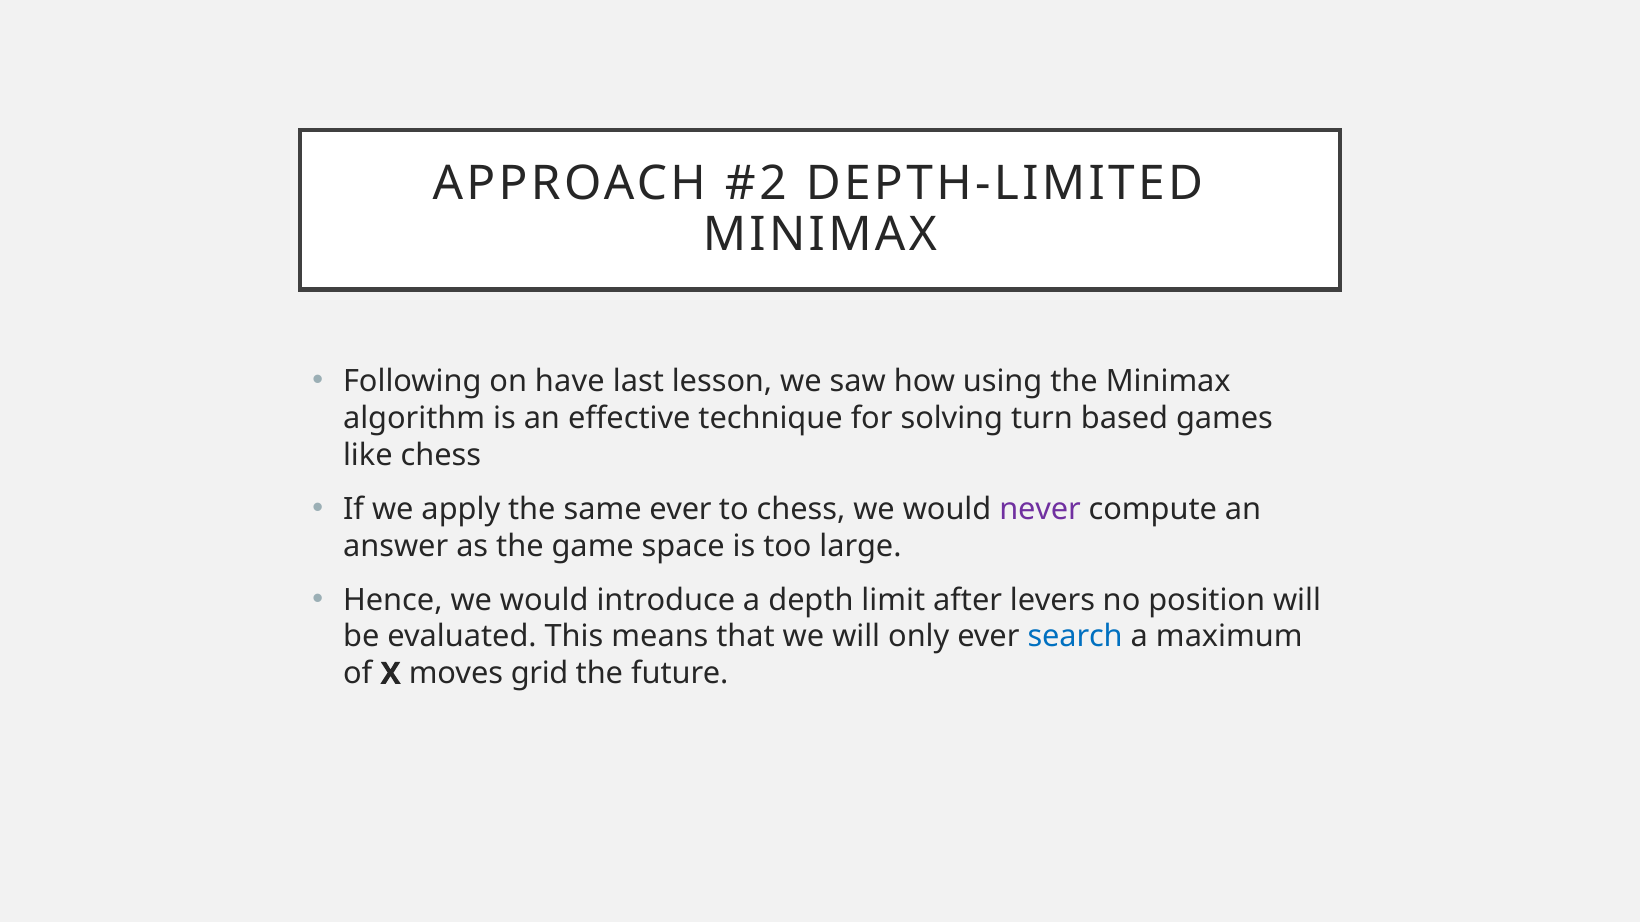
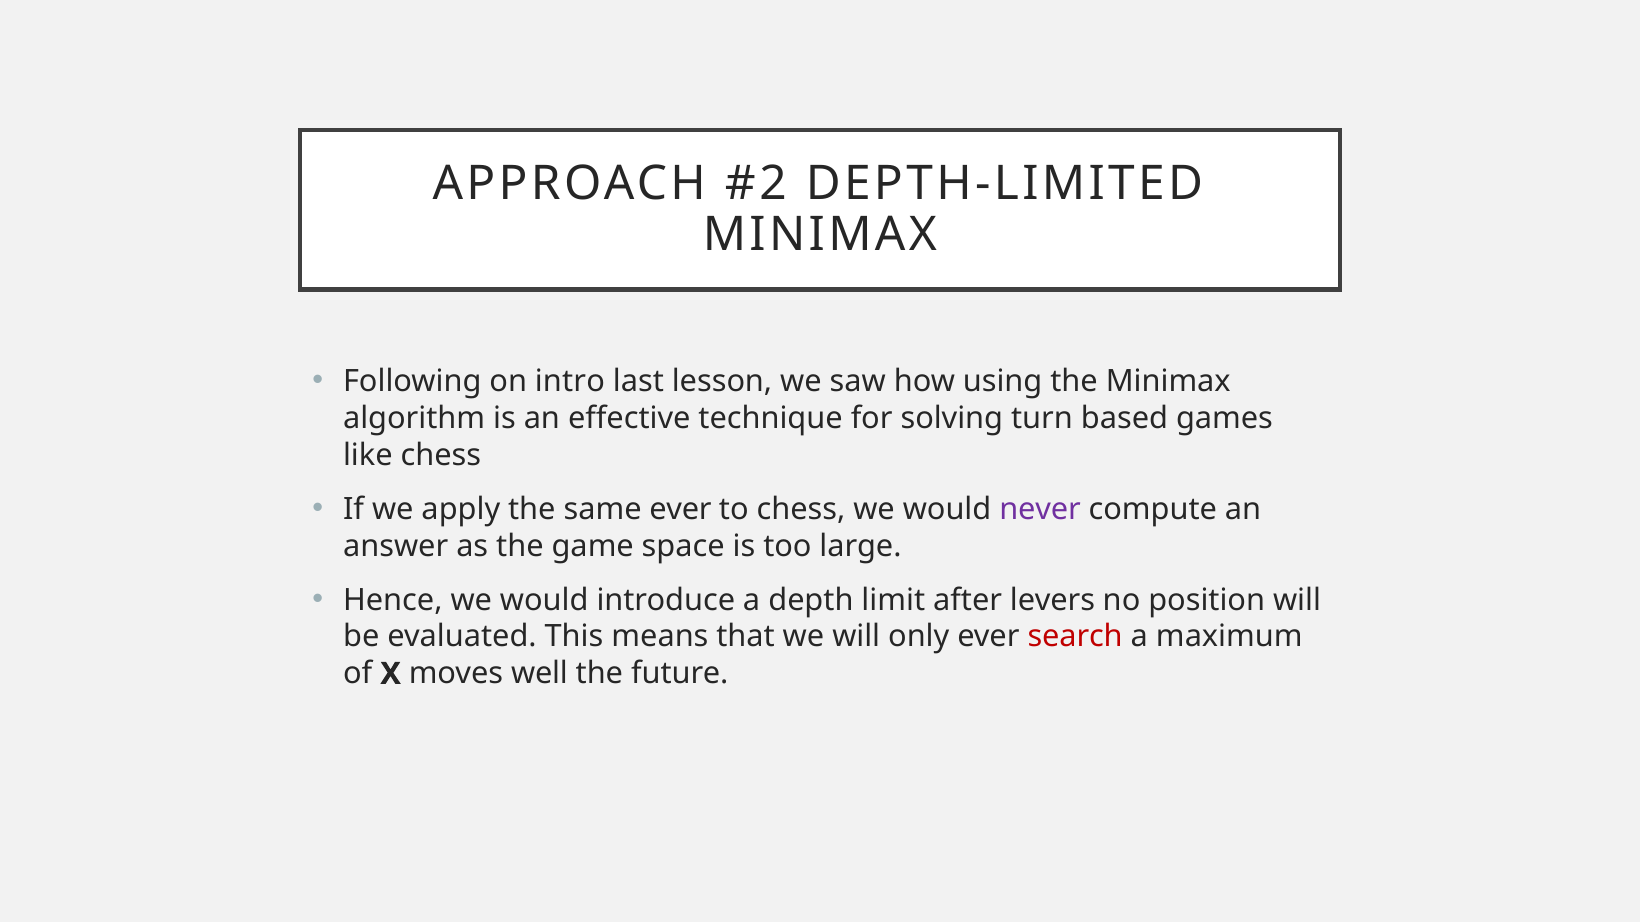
have: have -> intro
search colour: blue -> red
grid: grid -> well
